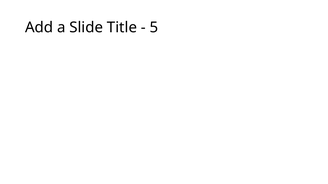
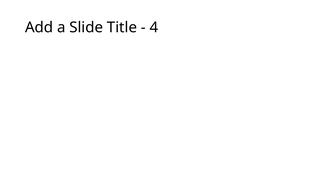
5: 5 -> 4
